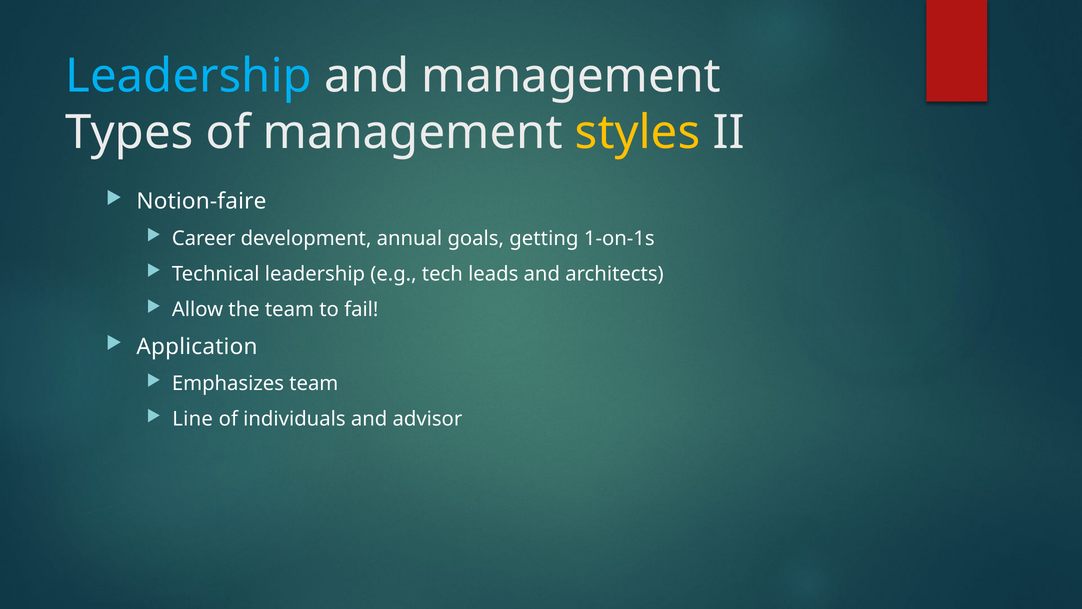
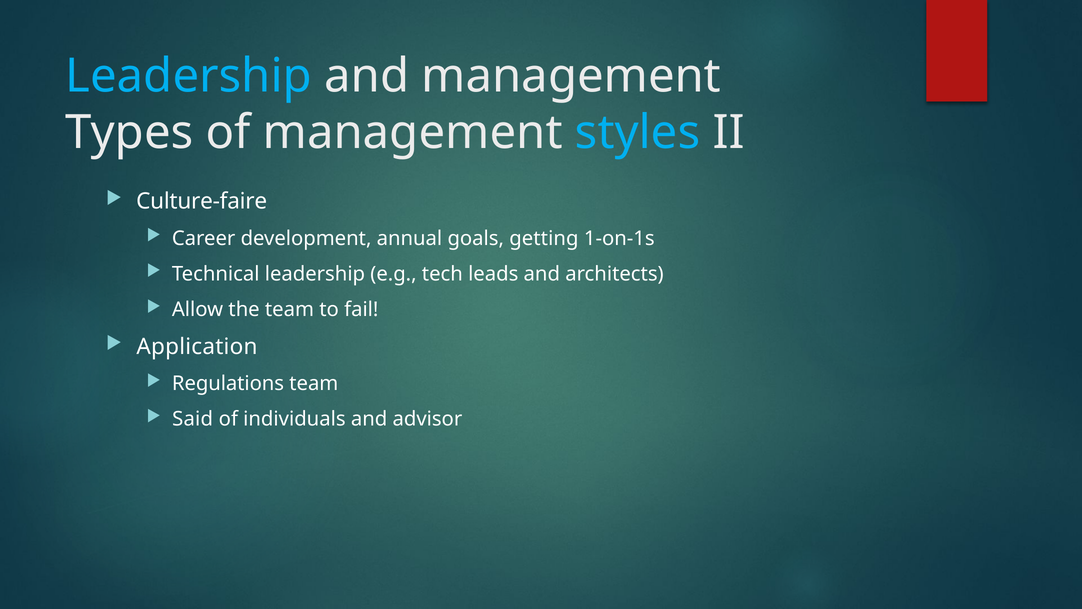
styles colour: yellow -> light blue
Notion-faire: Notion-faire -> Culture-faire
Emphasizes: Emphasizes -> Regulations
Line: Line -> Said
